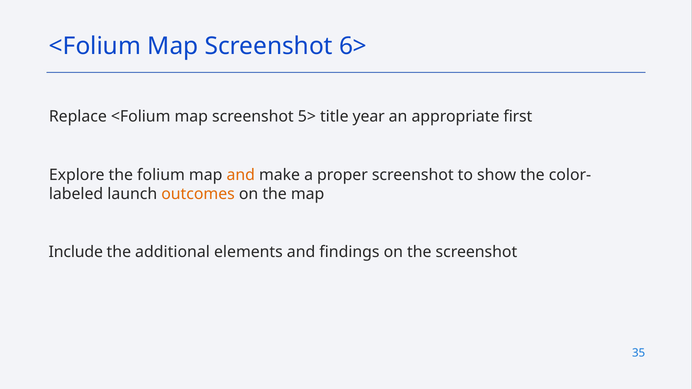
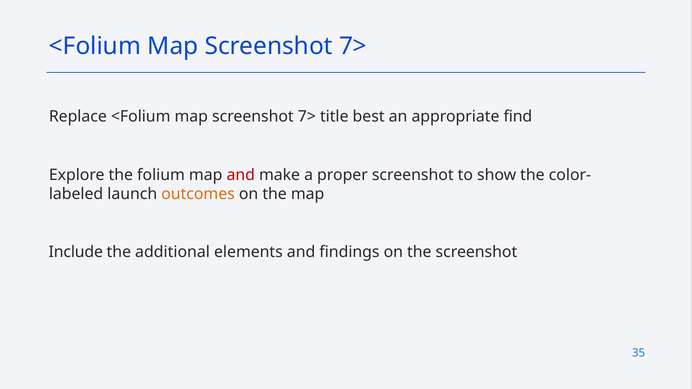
6> at (353, 46): 6> -> 7>
5> at (307, 117): 5> -> 7>
year: year -> best
first: first -> find
and at (241, 175) colour: orange -> red
